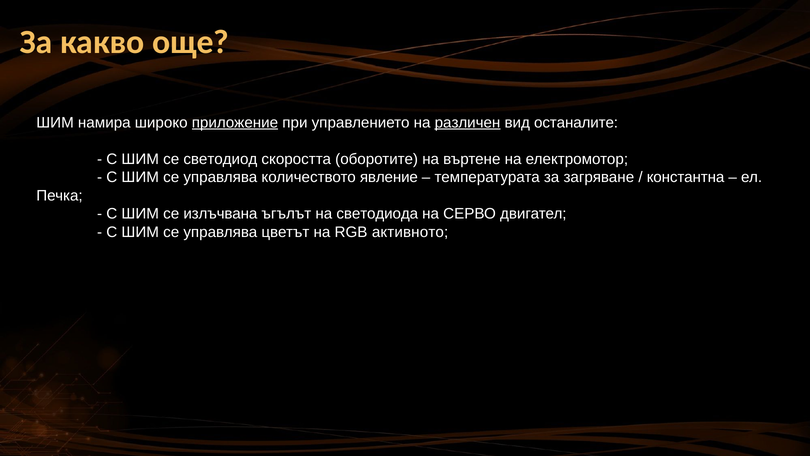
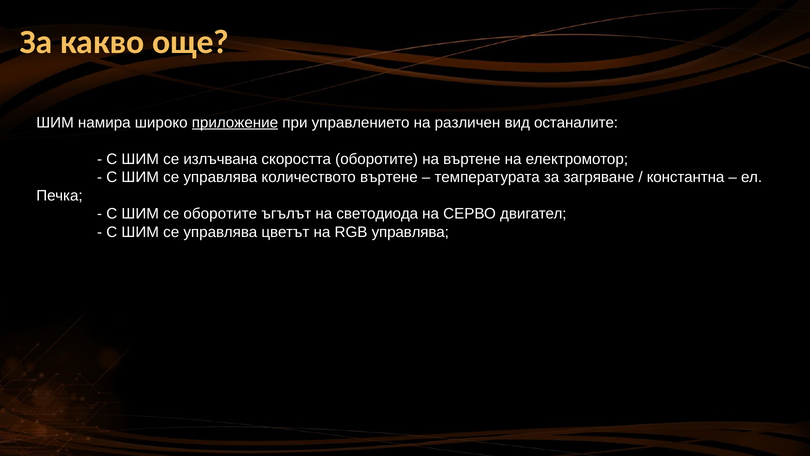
различен underline: present -> none
светодиод: светодиод -> излъчвана
количеството явление: явление -> въртене
се излъчвана: излъчвана -> оборотите
RGB активното: активното -> управлява
